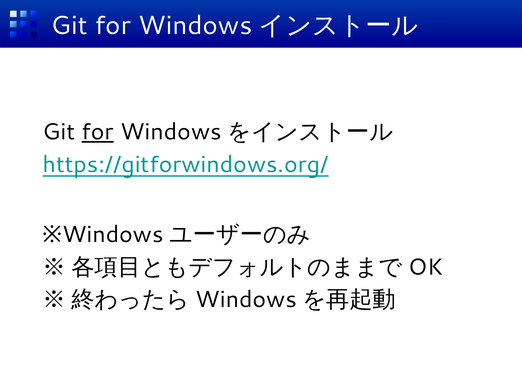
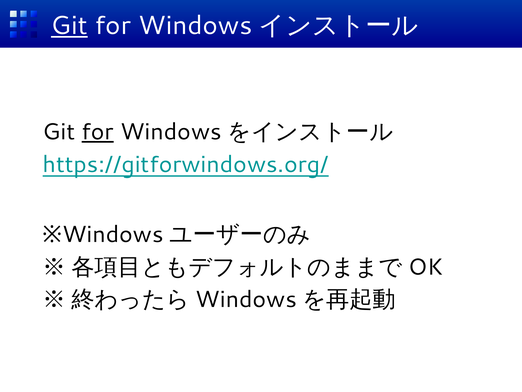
Git at (69, 26) underline: none -> present
